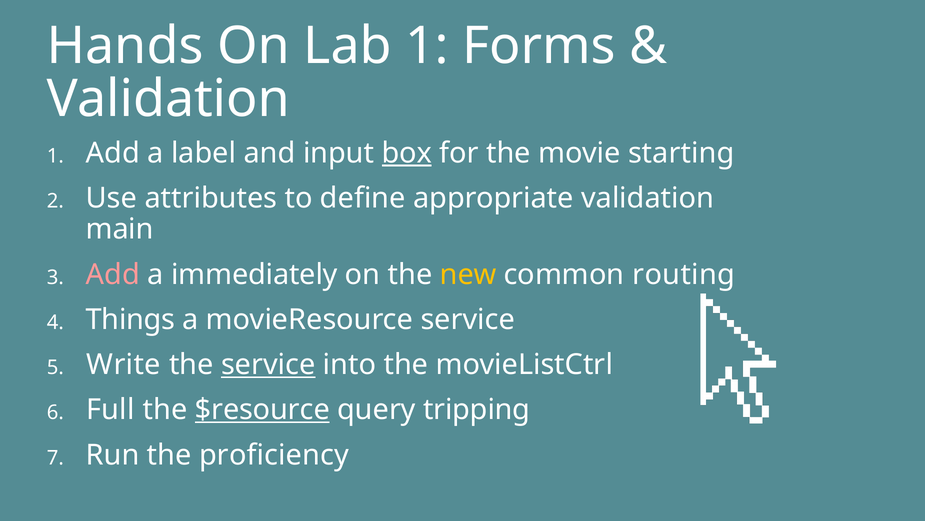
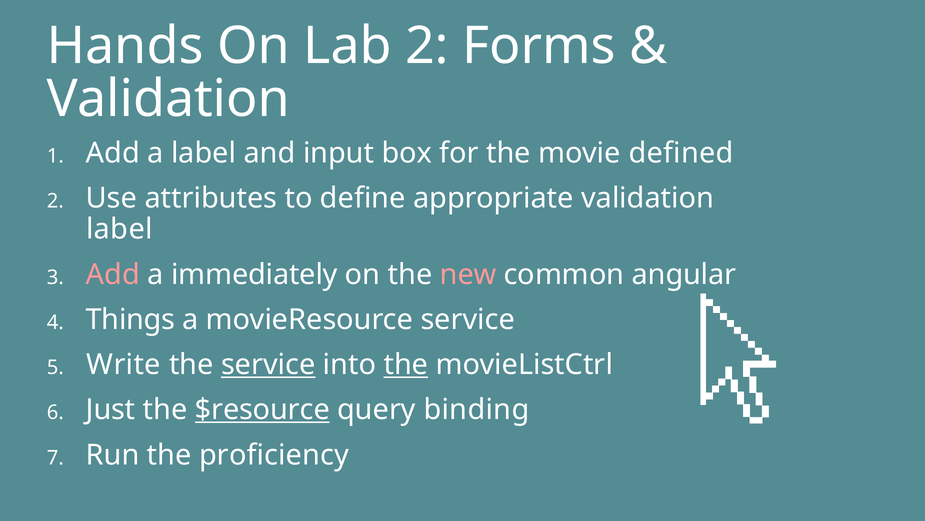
Lab 1: 1 -> 2
box underline: present -> none
starting: starting -> defined
main at (120, 229): main -> label
new colour: yellow -> pink
routing: routing -> angular
the at (406, 364) underline: none -> present
Full: Full -> Just
tripping: tripping -> binding
